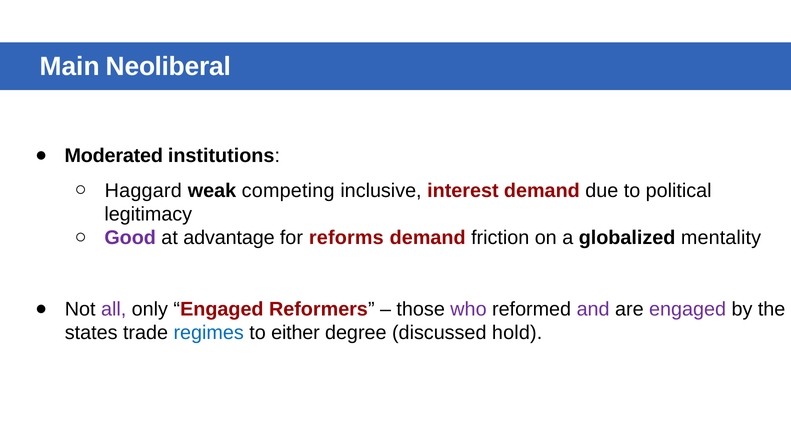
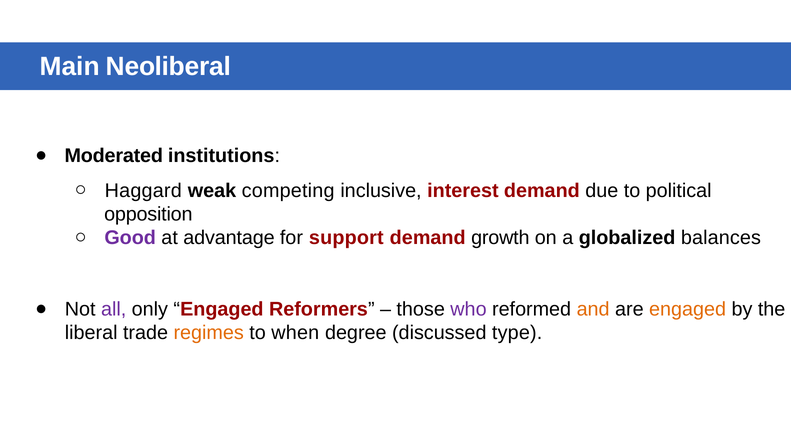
legitimacy: legitimacy -> opposition
reforms: reforms -> support
friction: friction -> growth
mentality: mentality -> balances
and colour: purple -> orange
engaged at (688, 309) colour: purple -> orange
states: states -> liberal
regimes colour: blue -> orange
either: either -> when
hold: hold -> type
